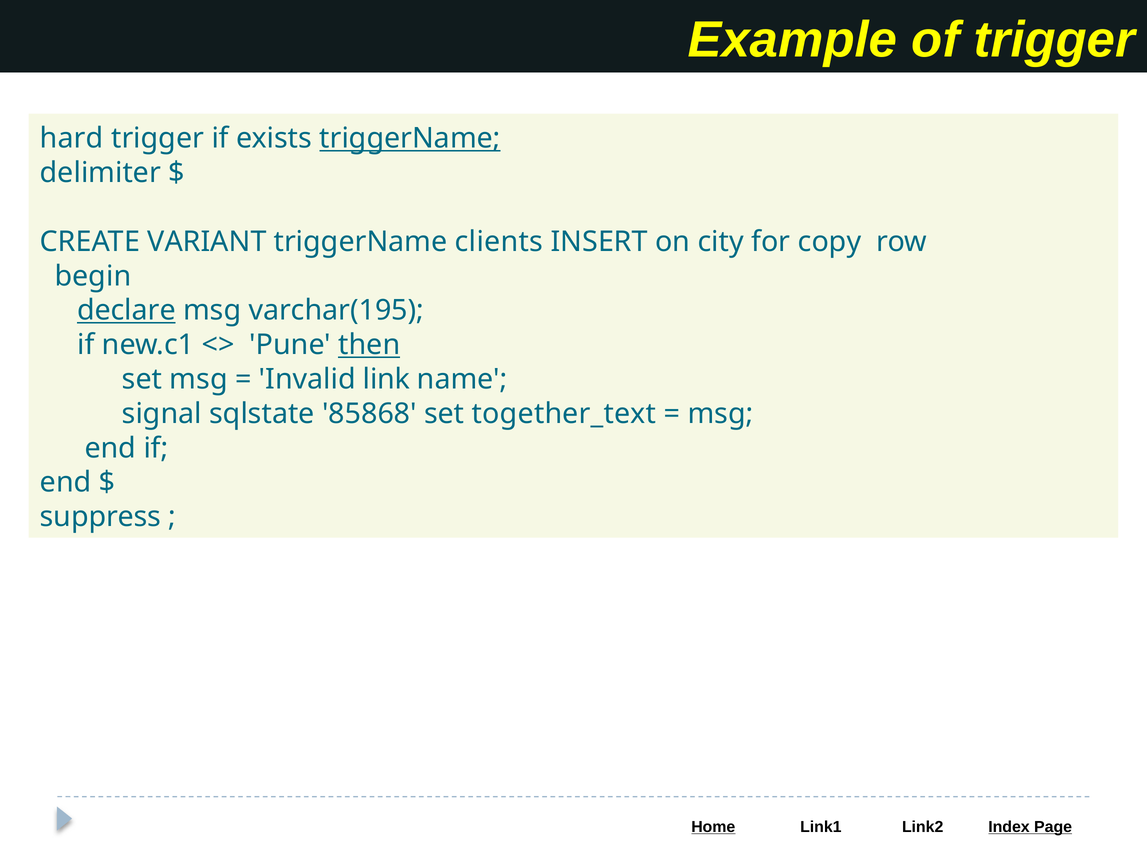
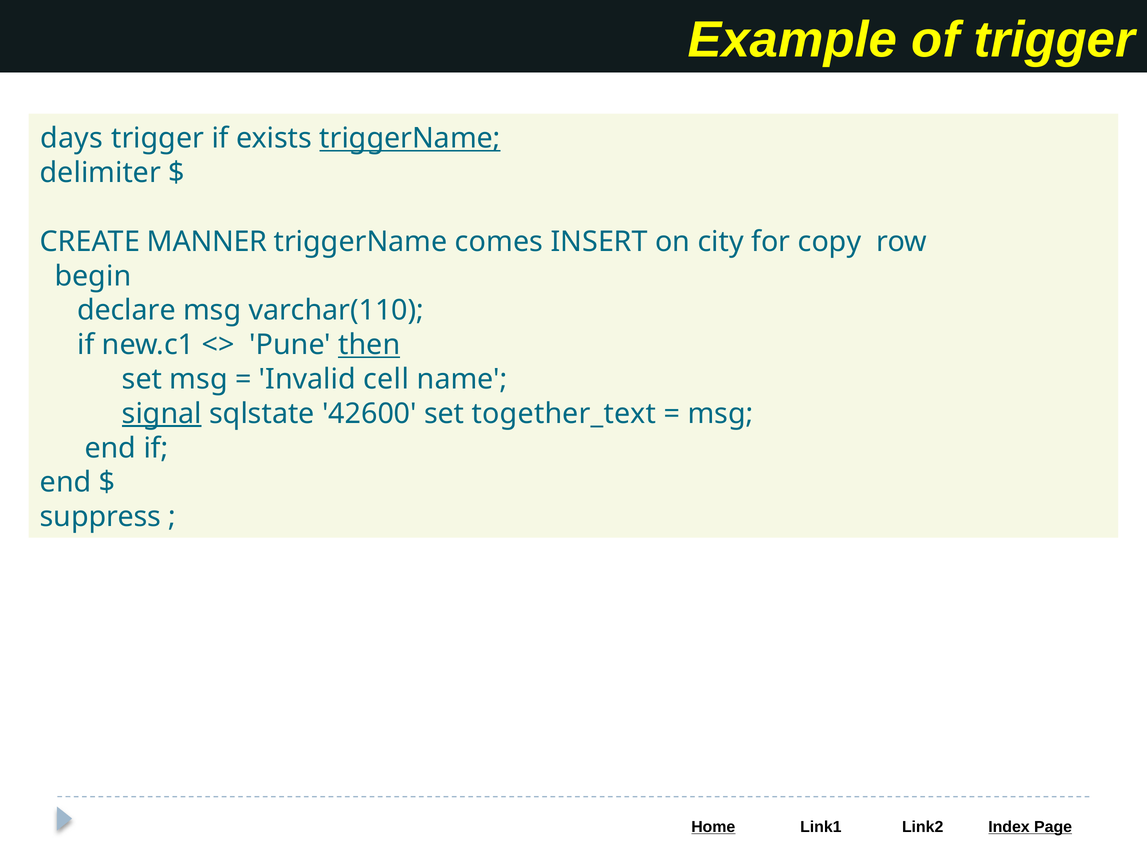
hard: hard -> days
VARIANT: VARIANT -> MANNER
clients: clients -> comes
declare underline: present -> none
varchar(195: varchar(195 -> varchar(110
link: link -> cell
signal underline: none -> present
85868: 85868 -> 42600
